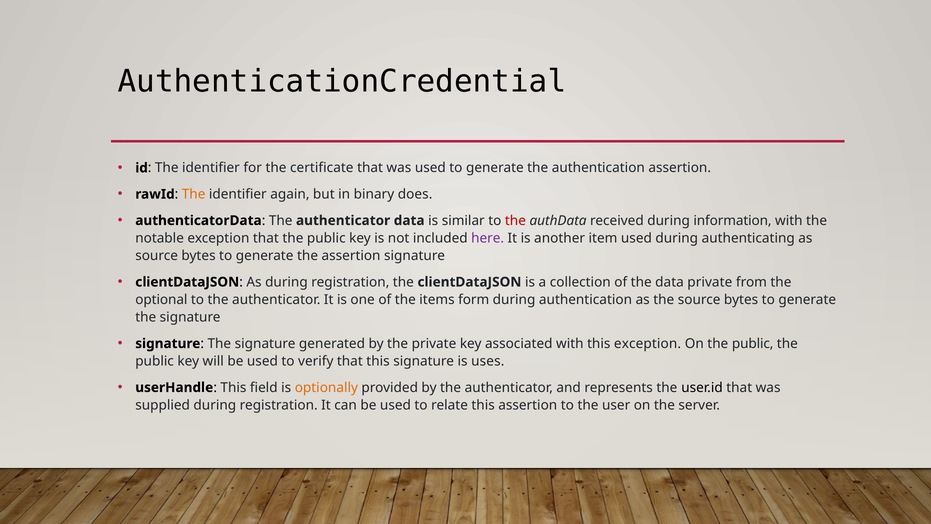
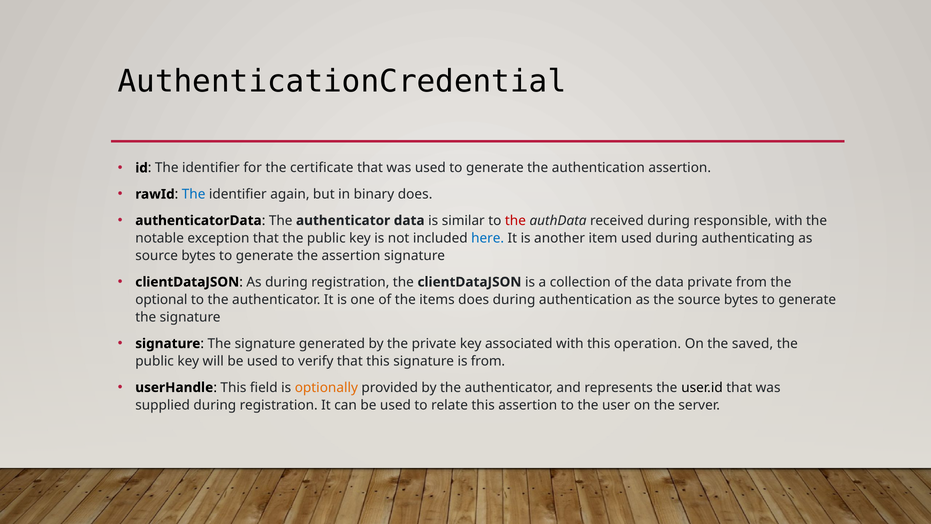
The at (194, 194) colour: orange -> blue
information: information -> responsible
here colour: purple -> blue
items form: form -> does
this exception: exception -> operation
On the public: public -> saved
is uses: uses -> from
